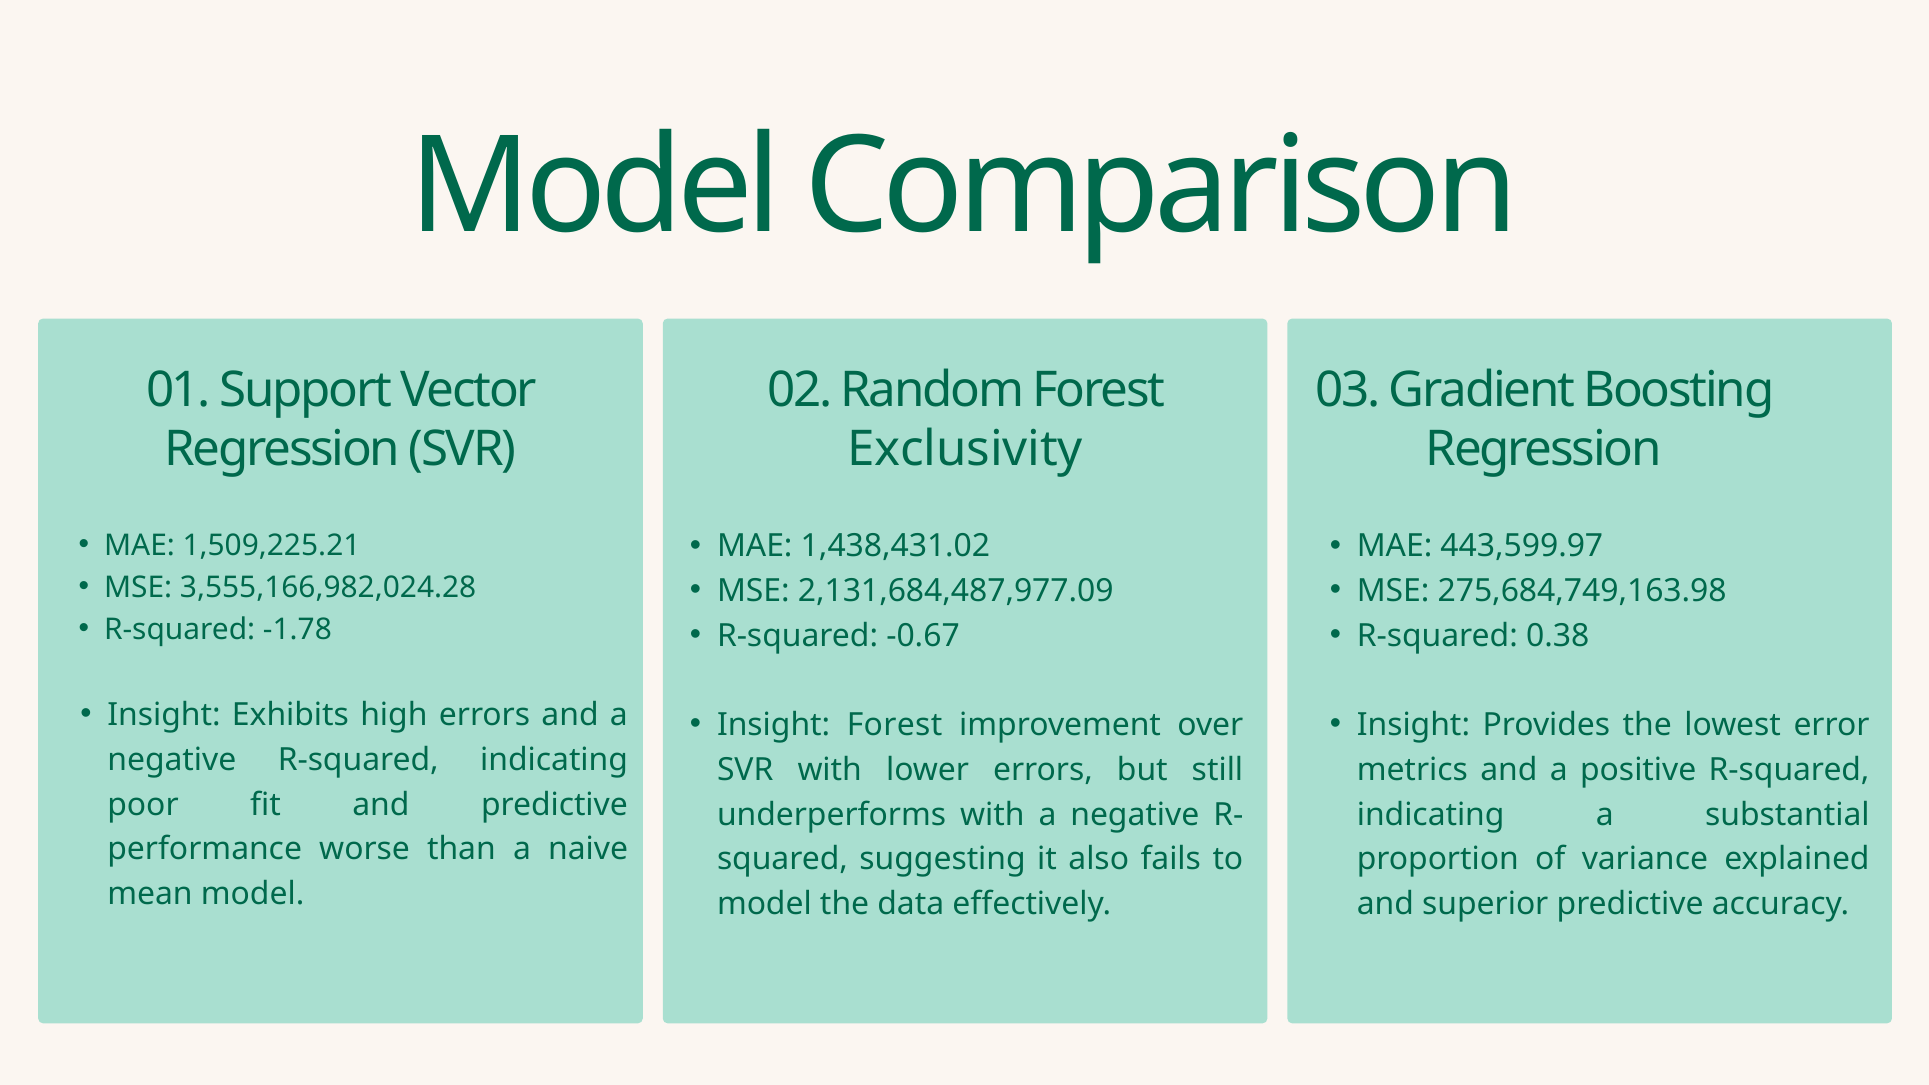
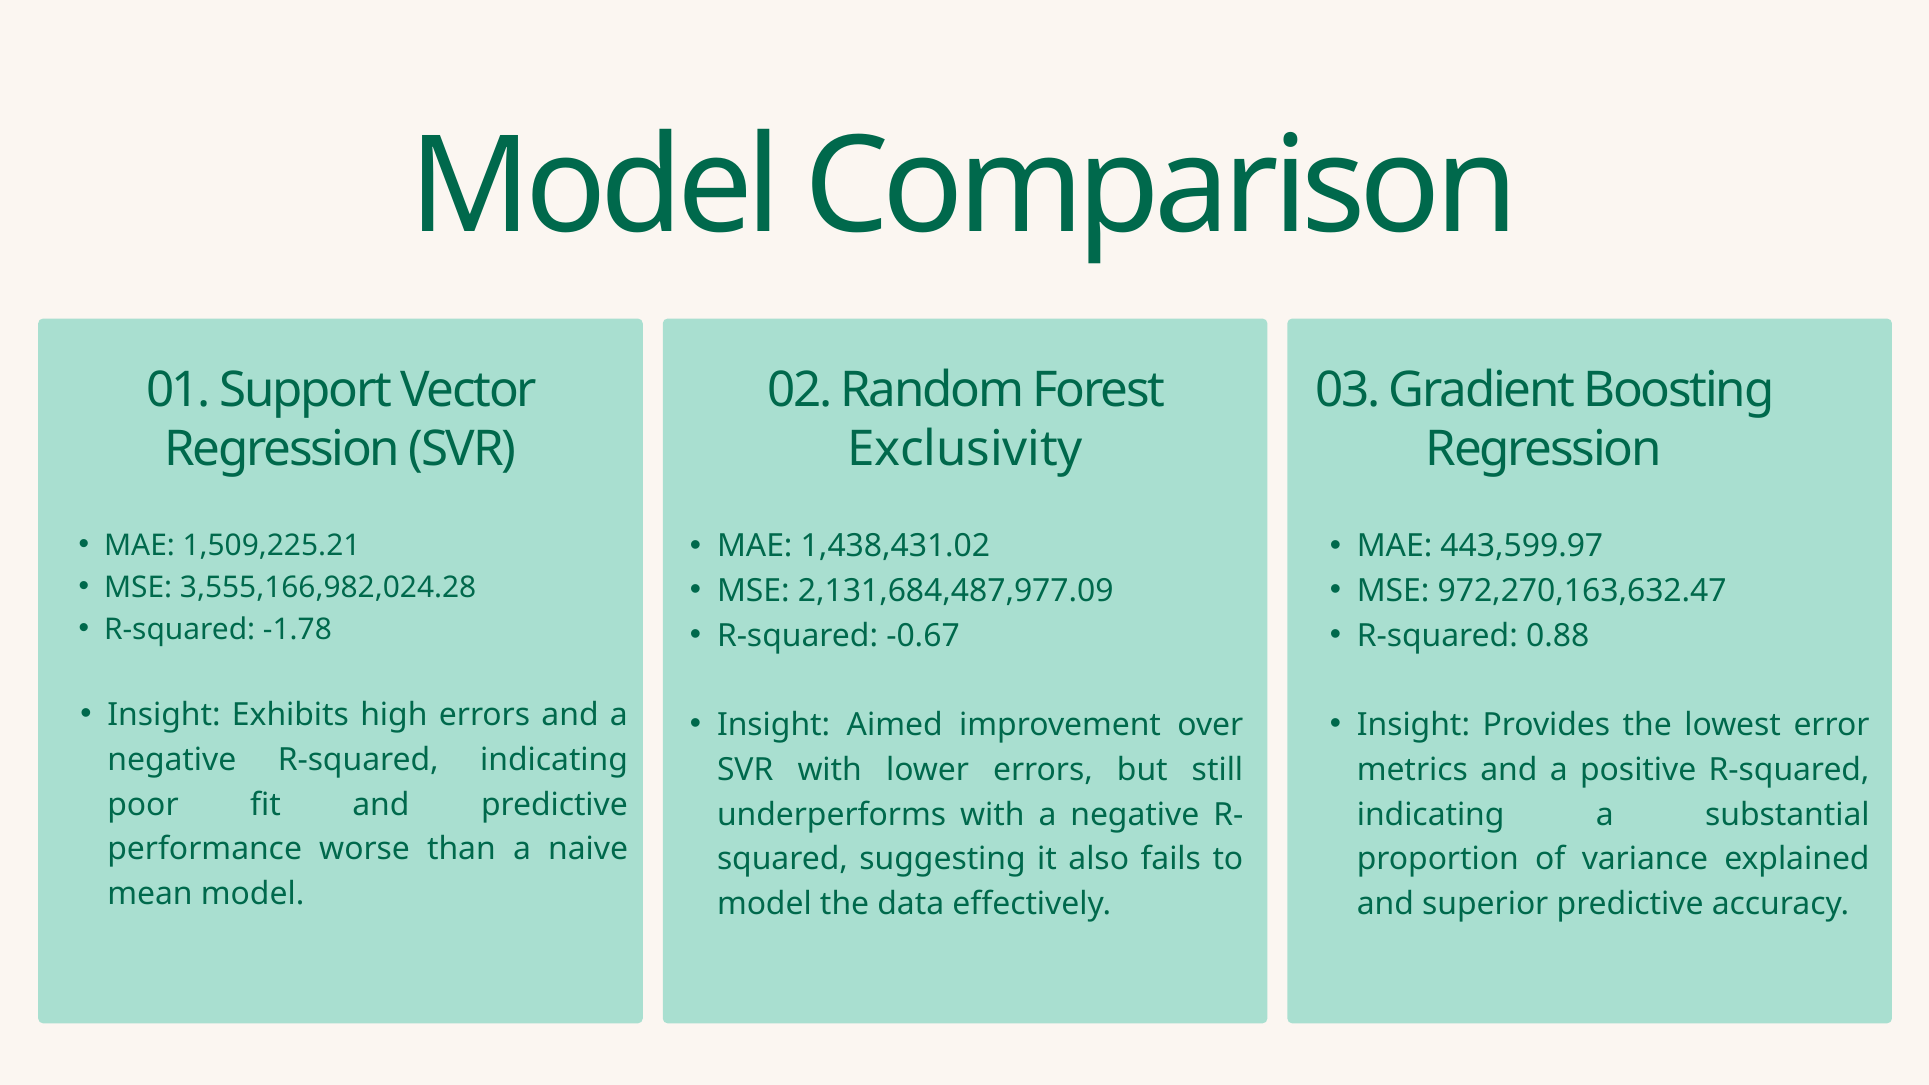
275,684,749,163.98: 275,684,749,163.98 -> 972,270,163,632.47
0.38: 0.38 -> 0.88
Insight Forest: Forest -> Aimed
